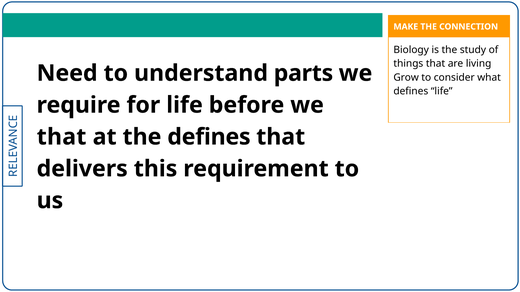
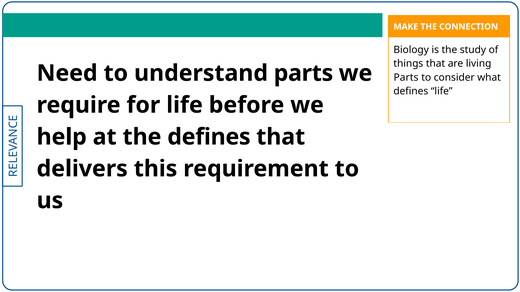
Grow at (406, 78): Grow -> Parts
that at (62, 137): that -> help
